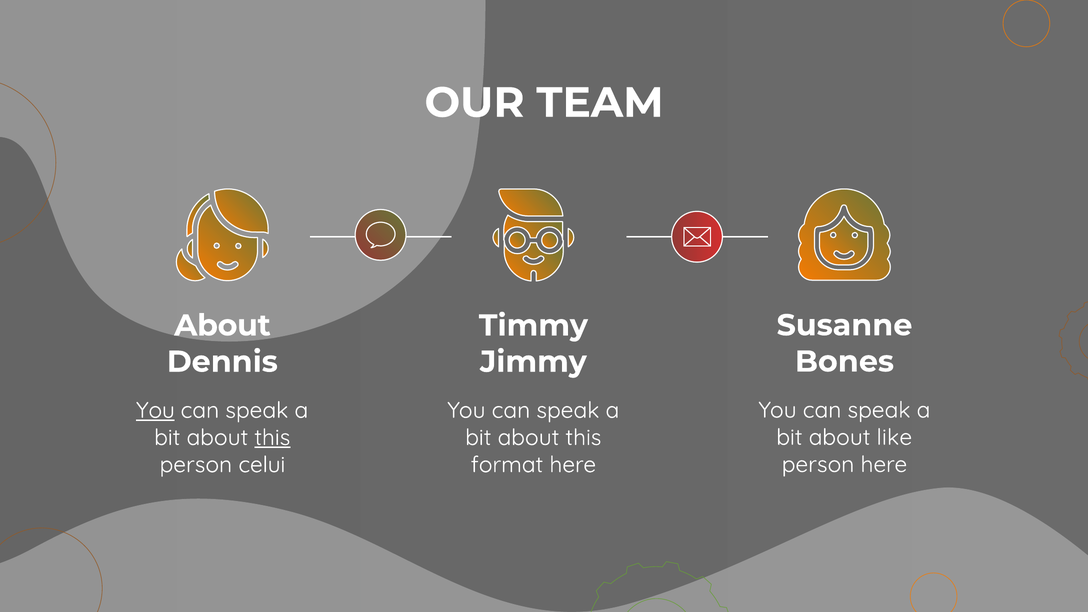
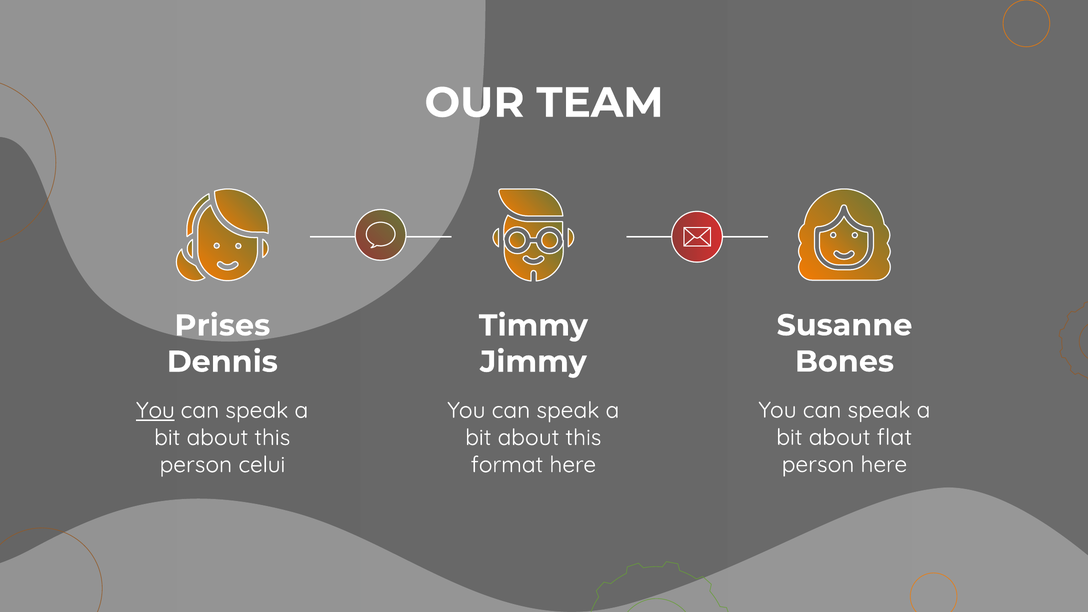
About at (222, 326): About -> Prises
like: like -> flat
this at (272, 438) underline: present -> none
